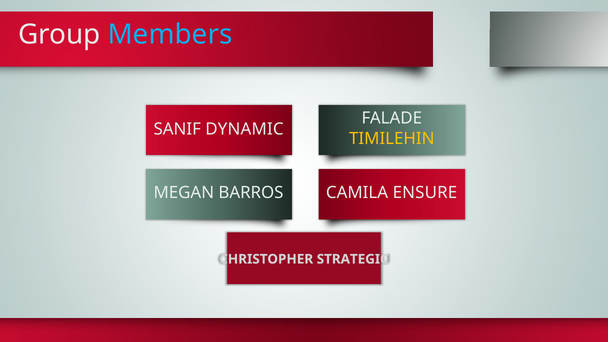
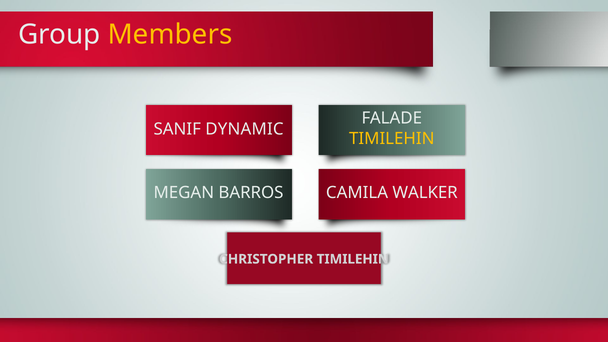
Members colour: light blue -> yellow
ENSURE: ENSURE -> WALKER
CHRISTOPHER STRATEGIC: STRATEGIC -> TIMILEHIN
